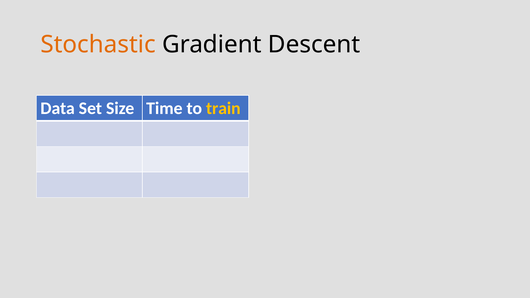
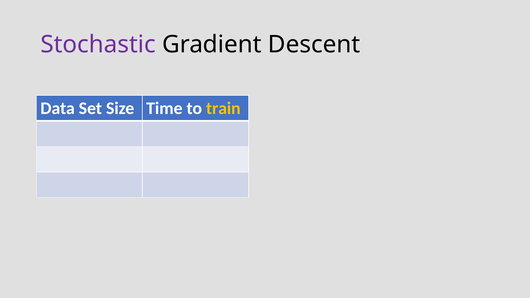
Stochastic colour: orange -> purple
